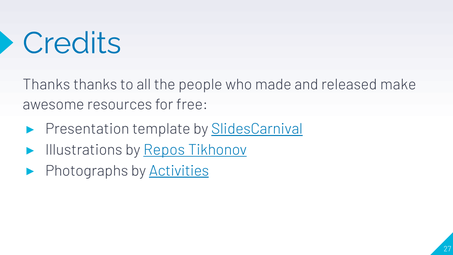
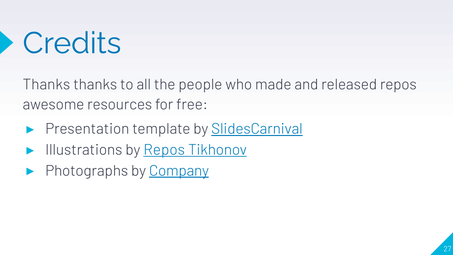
released make: make -> repos
Activities: Activities -> Company
